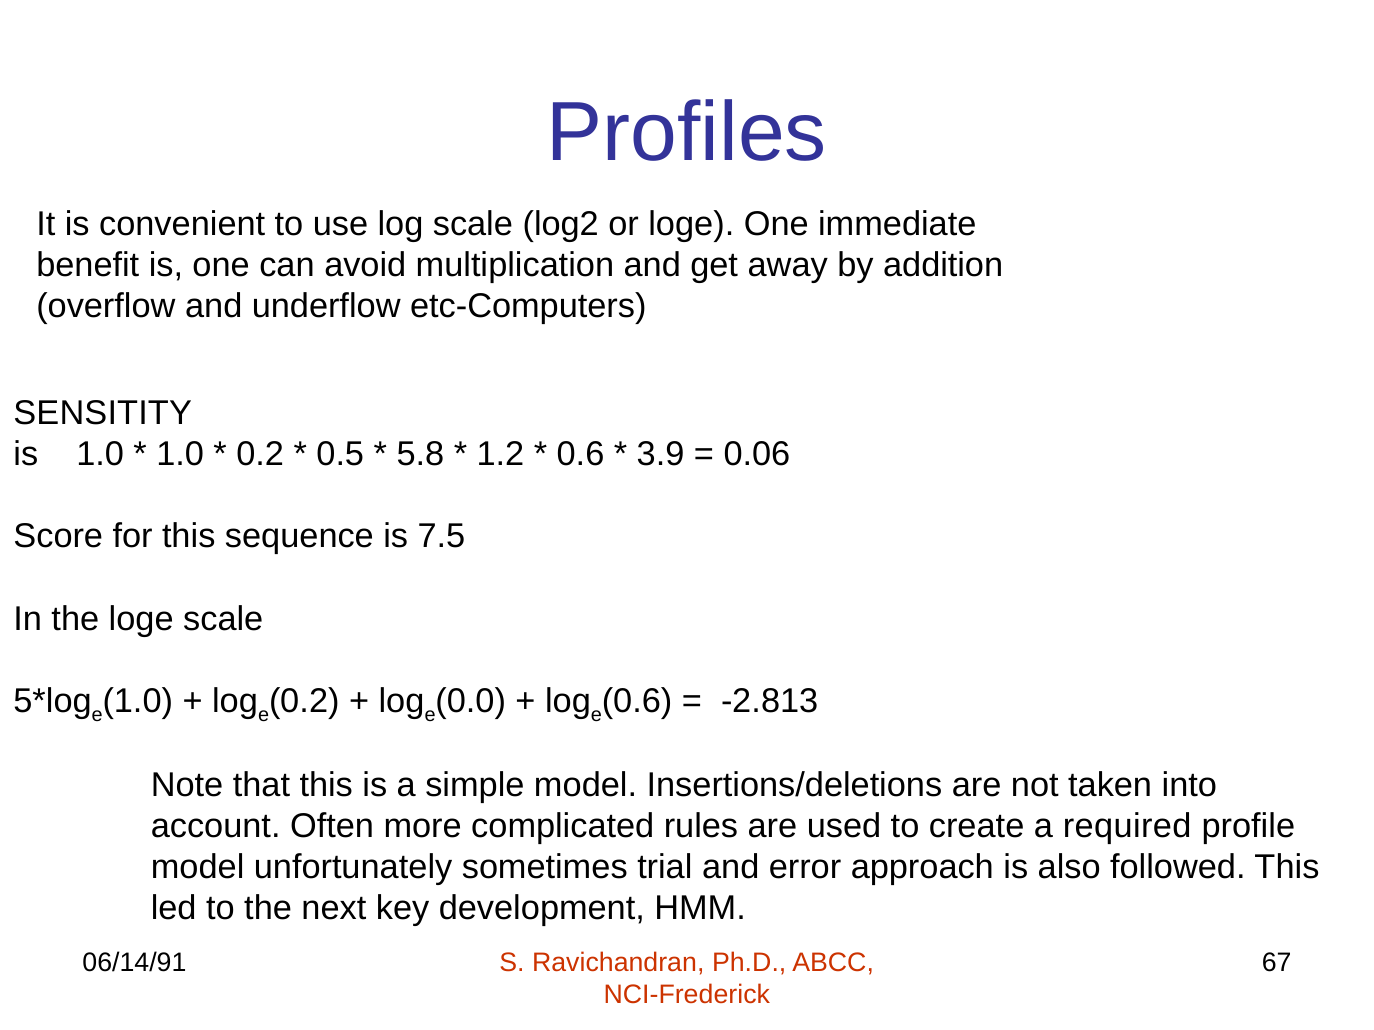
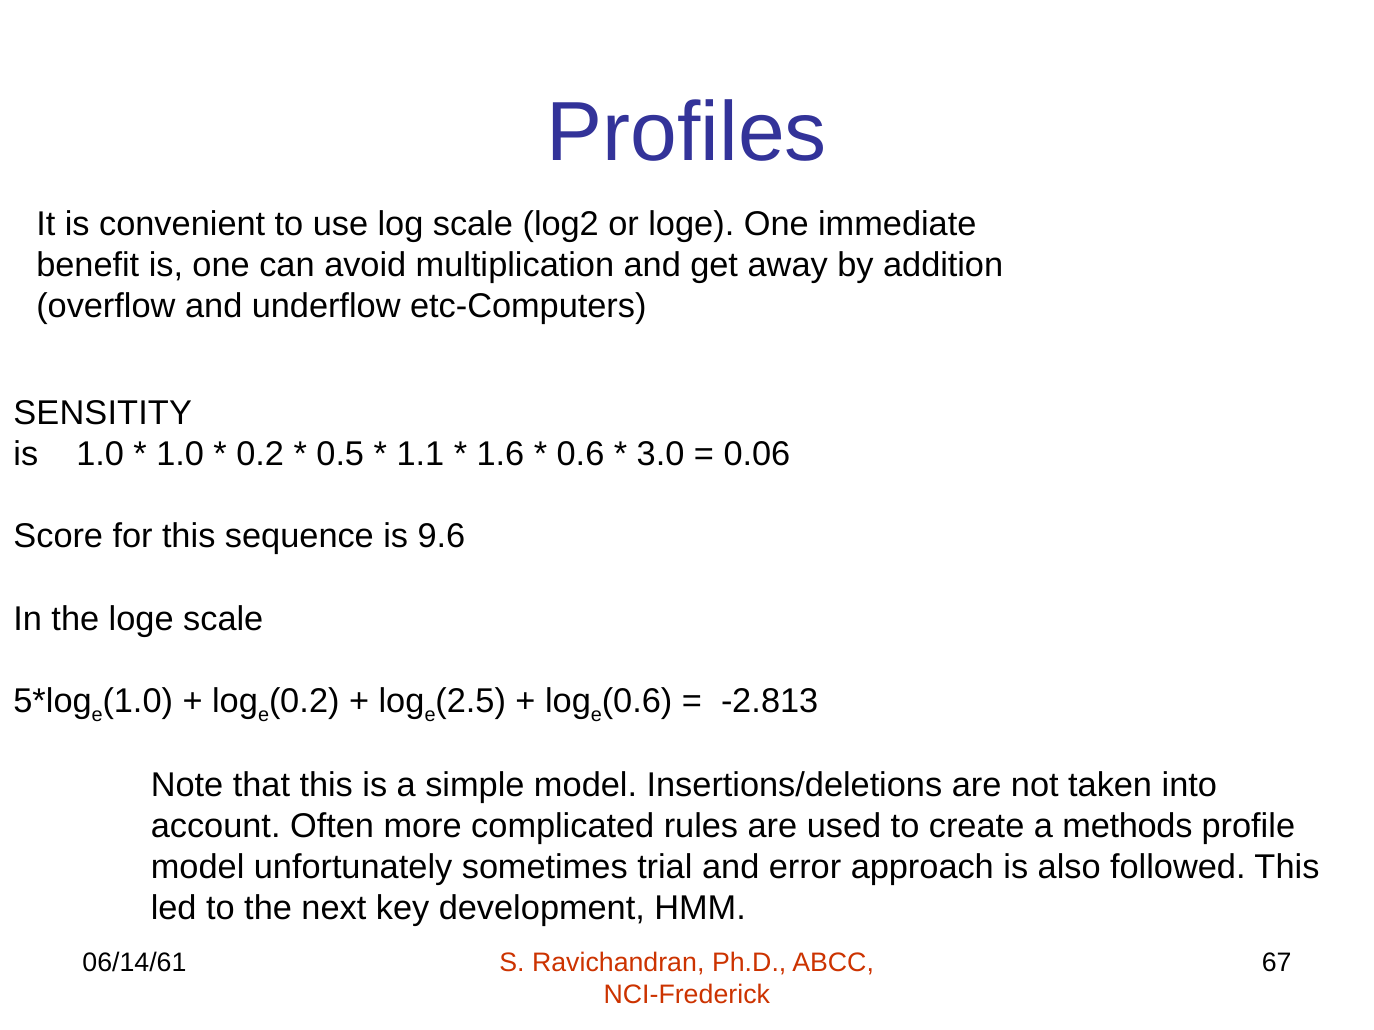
5.8: 5.8 -> 1.1
1.2: 1.2 -> 1.6
3.9: 3.9 -> 3.0
7.5: 7.5 -> 9.6
0.0: 0.0 -> 2.5
required: required -> methods
06/14/91: 06/14/91 -> 06/14/61
